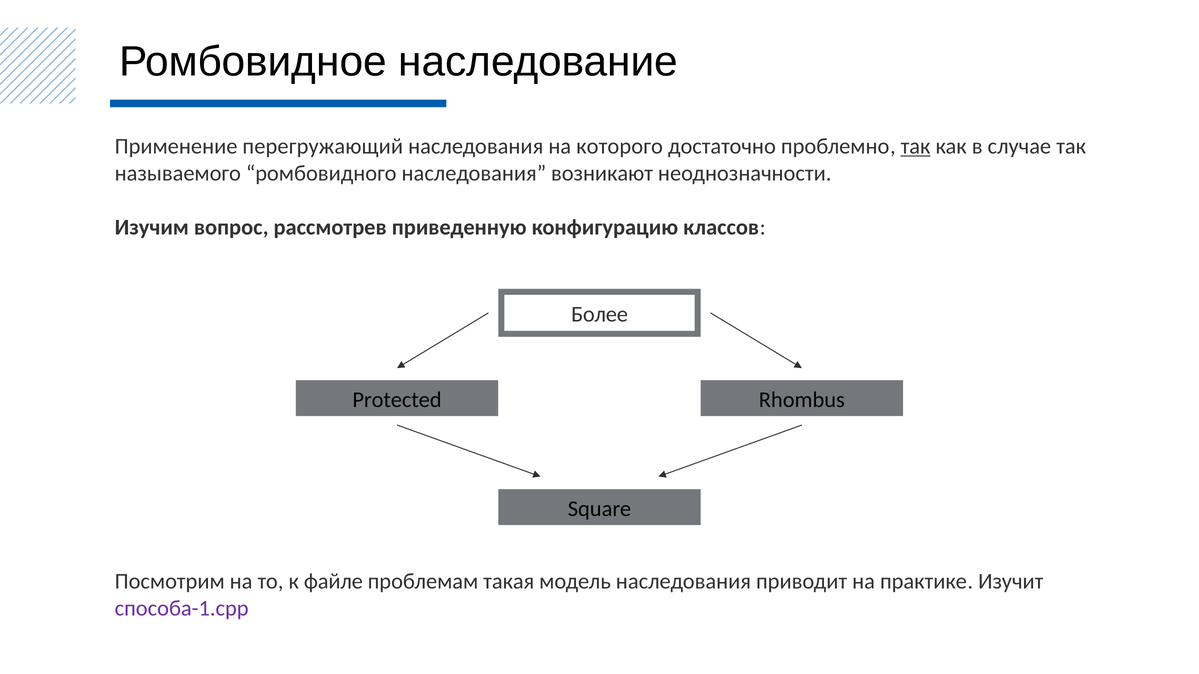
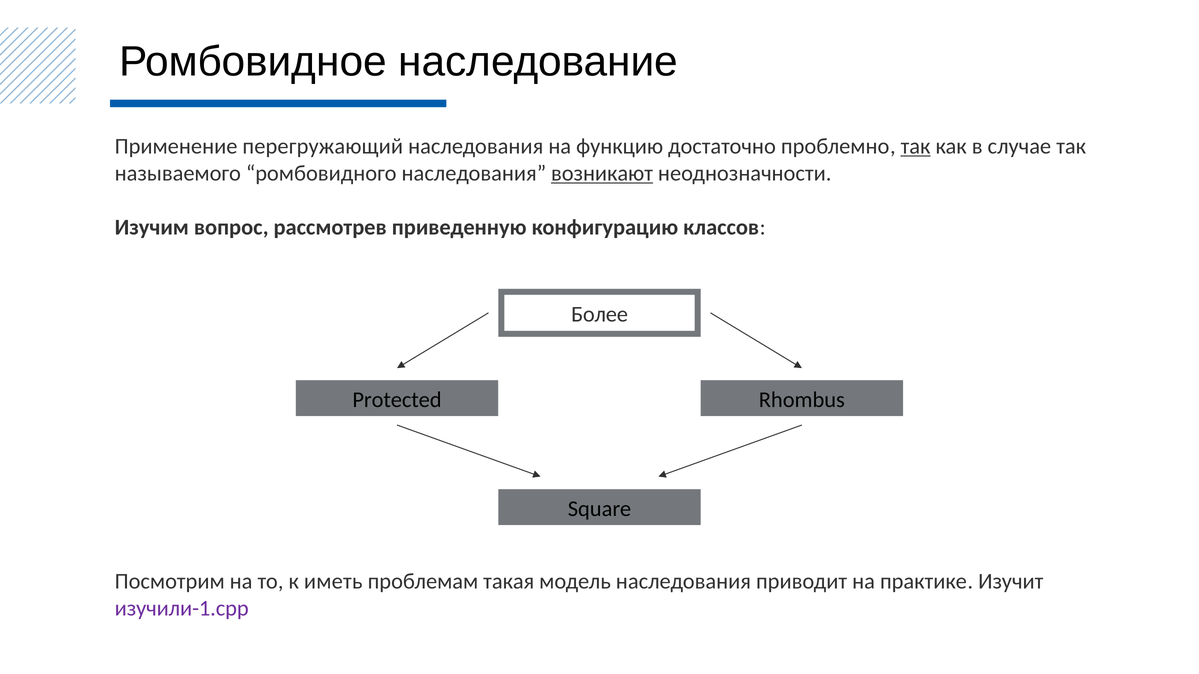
которого: которого -> функцию
возникают underline: none -> present
файле: файле -> иметь
способа-1.cpp: способа-1.cpp -> изучили-1.cpp
